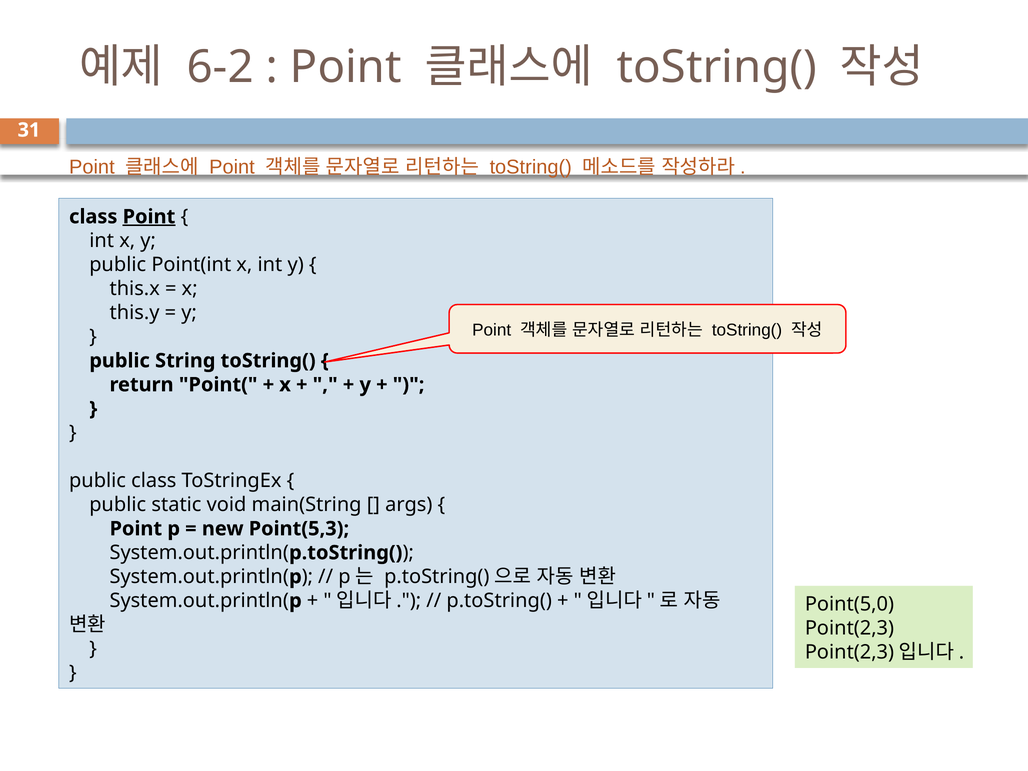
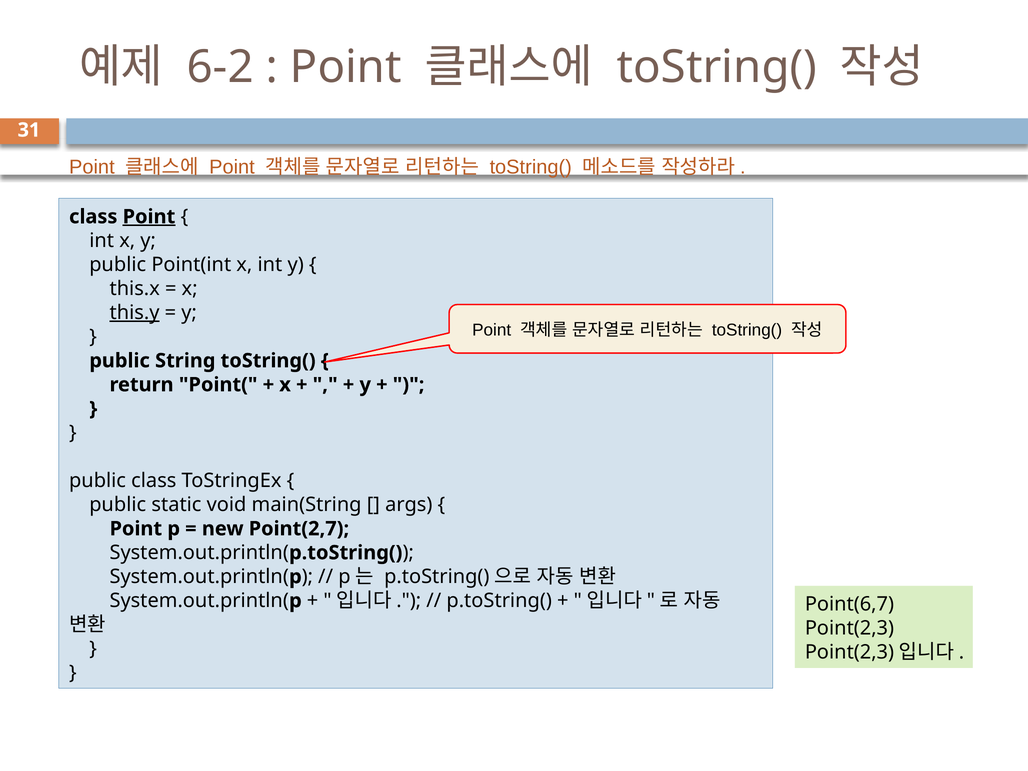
this.y underline: none -> present
Point(5,3: Point(5,3 -> Point(2,7
Point(5,0: Point(5,0 -> Point(6,7
